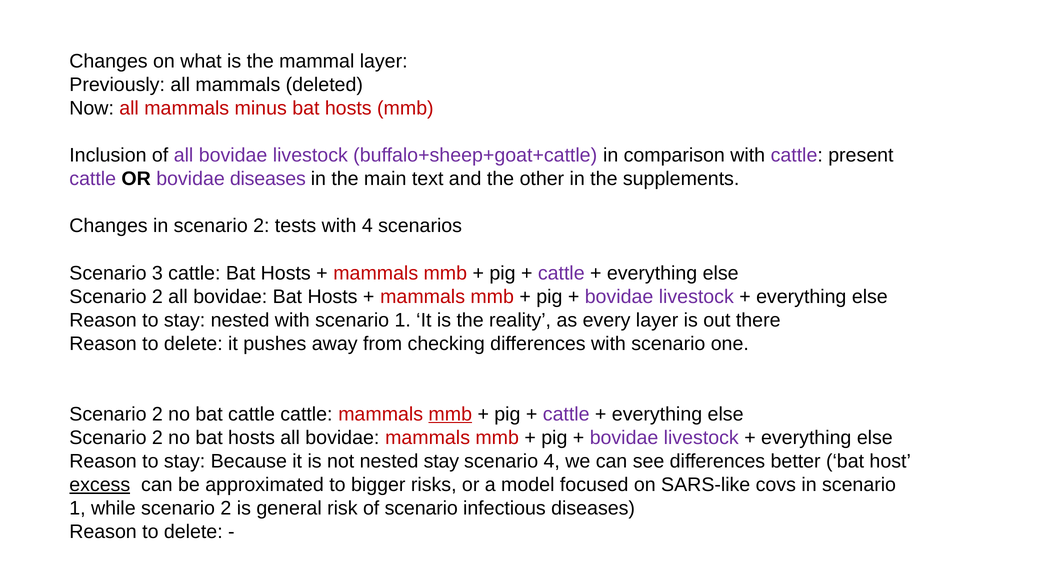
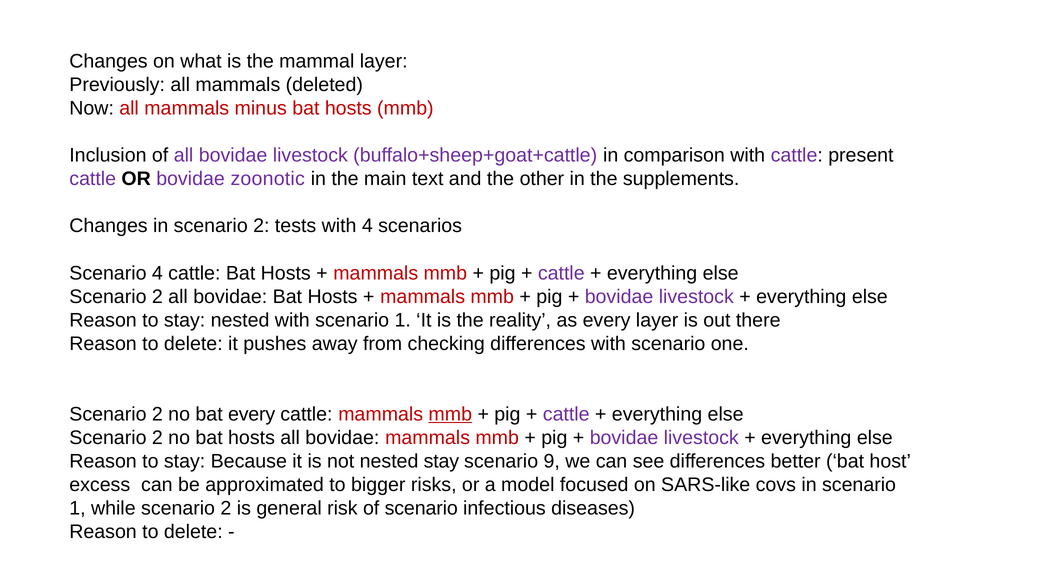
bovidae diseases: diseases -> zoonotic
Scenario 3: 3 -> 4
bat cattle: cattle -> every
scenario 4: 4 -> 9
excess underline: present -> none
